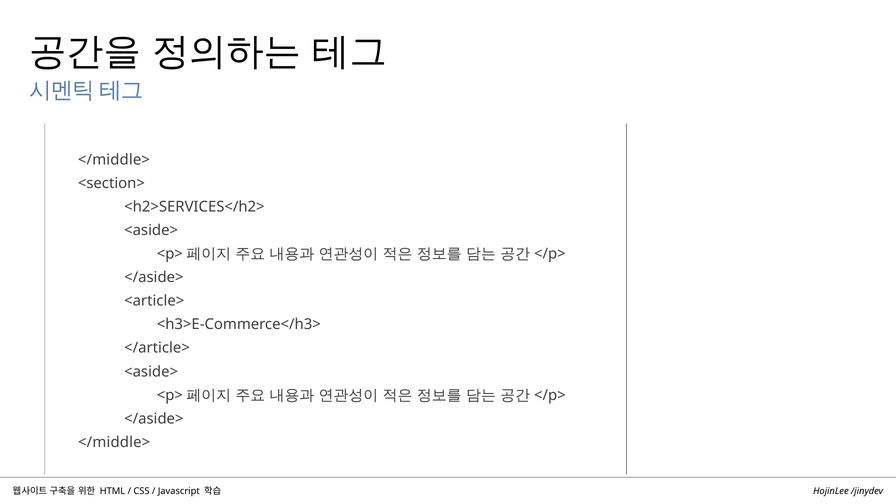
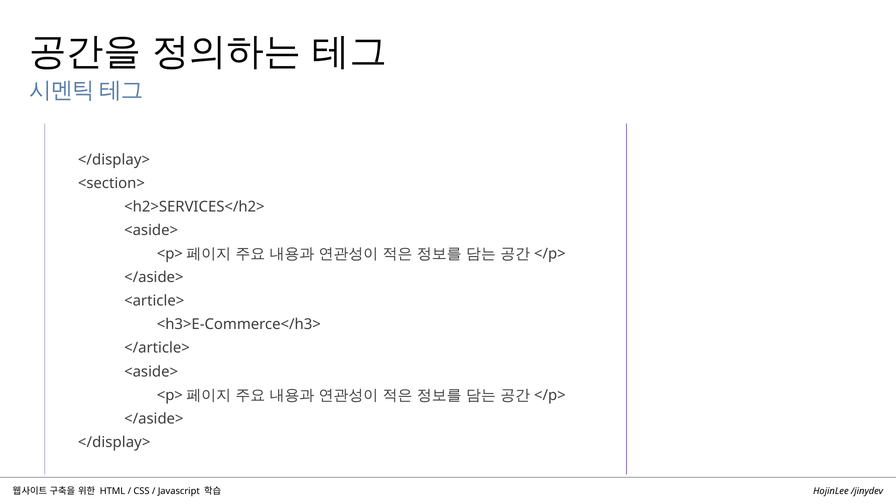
</middle> at (114, 160): </middle> -> </display>
</middle> at (114, 442): </middle> -> </display>
